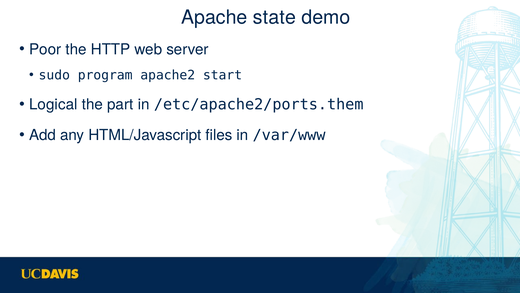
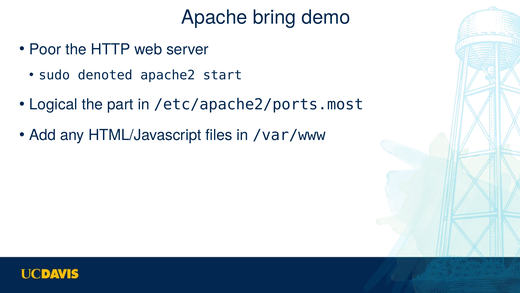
state: state -> bring
program: program -> denoted
/etc/apache2/ports.them: /etc/apache2/ports.them -> /etc/apache2/ports.most
